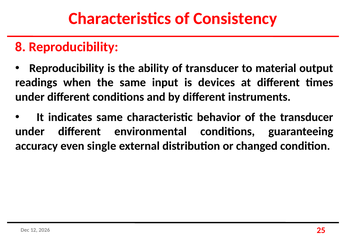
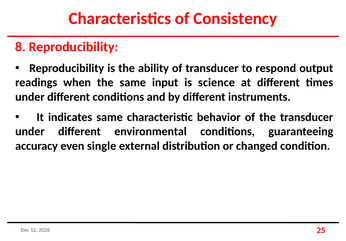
material: material -> respond
devices: devices -> science
